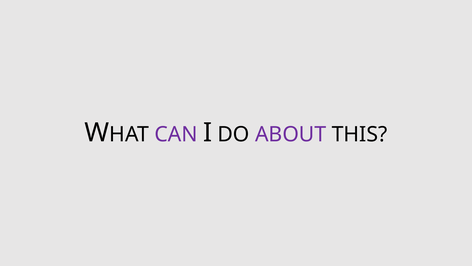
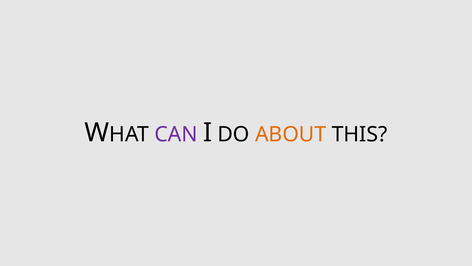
ABOUT colour: purple -> orange
